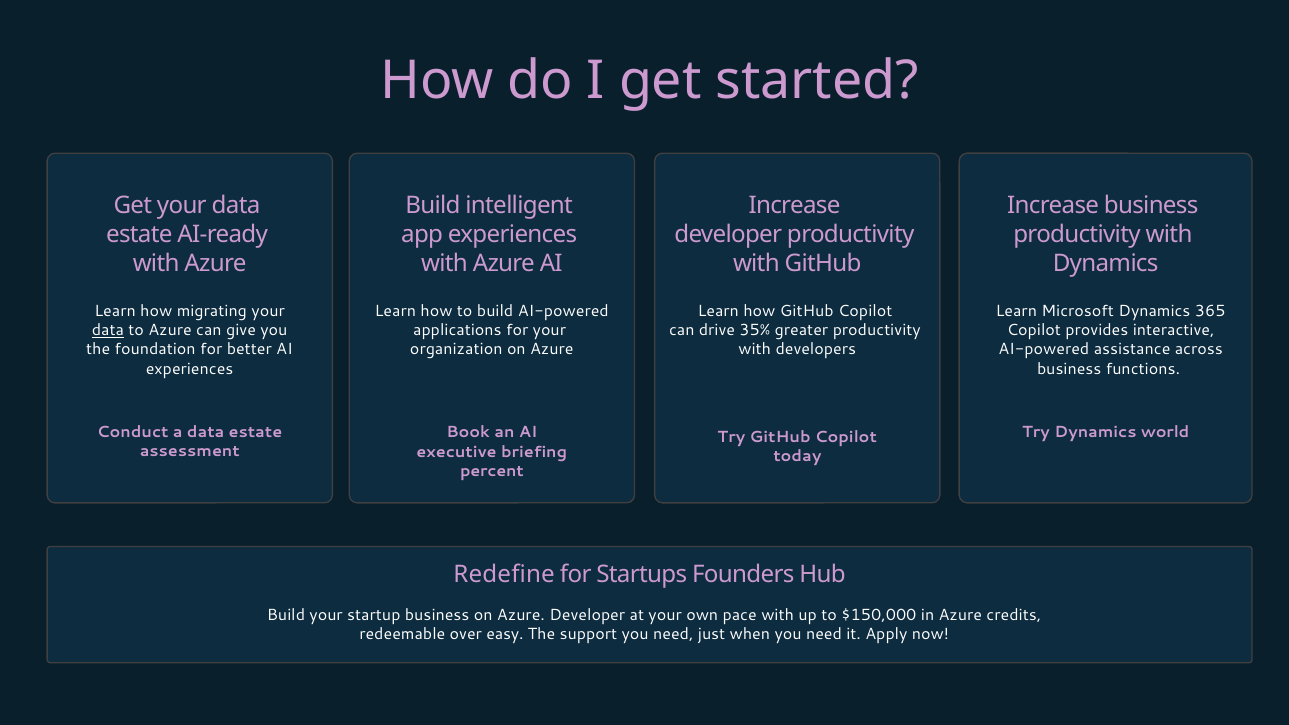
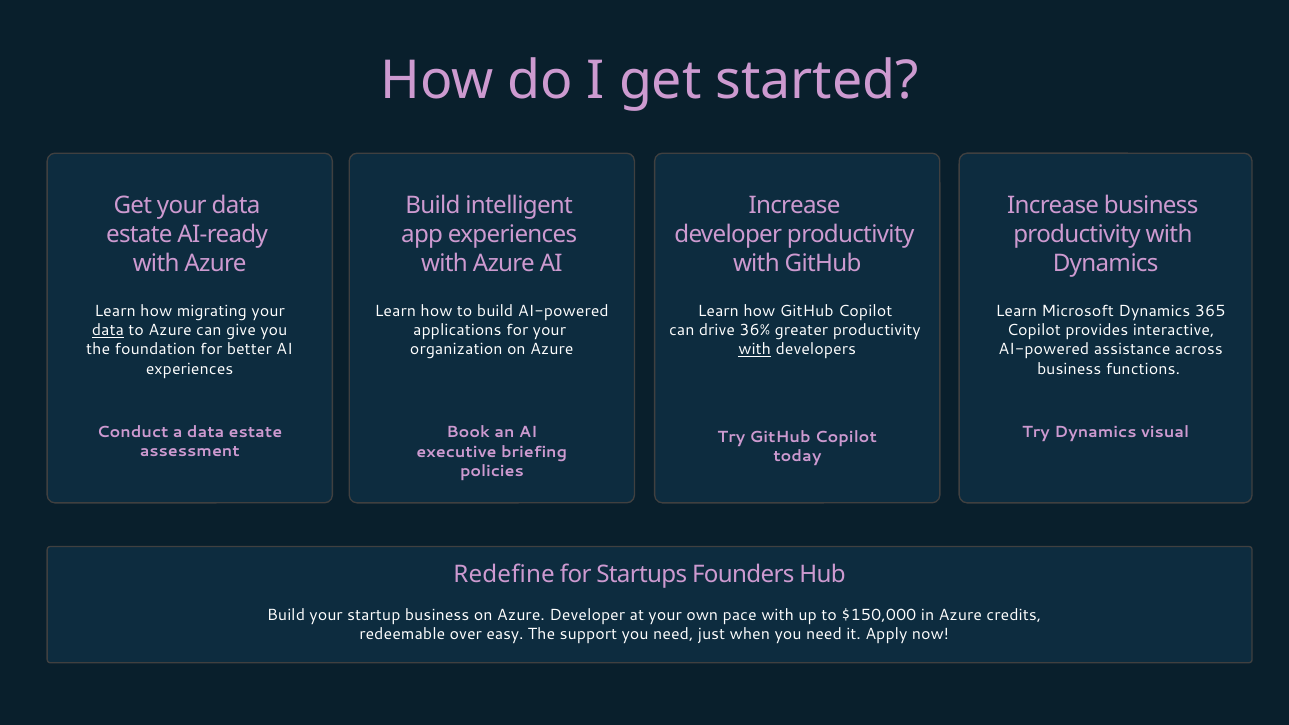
35%: 35% -> 36%
with at (755, 350) underline: none -> present
world: world -> visual
percent: percent -> policies
